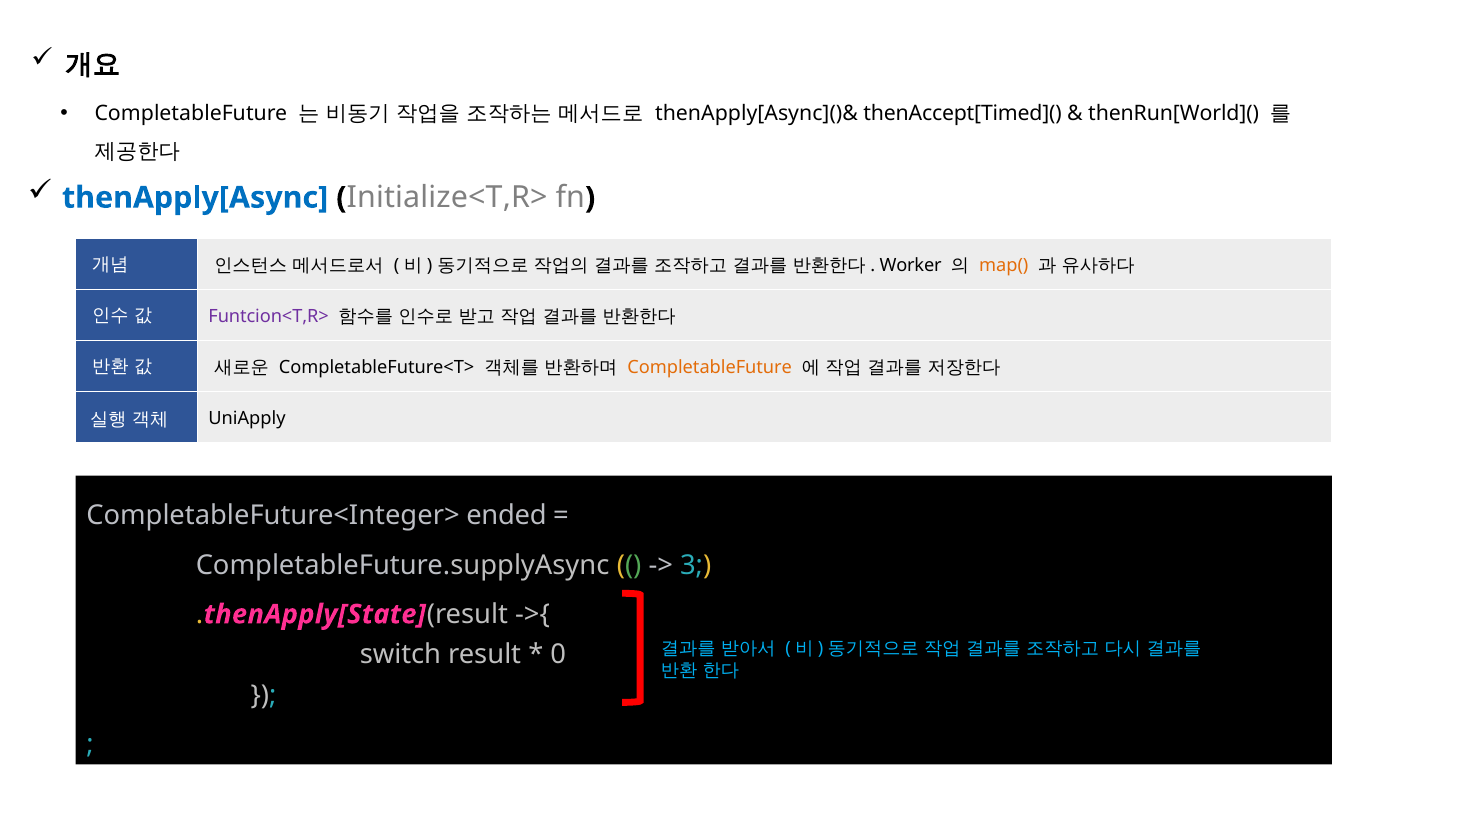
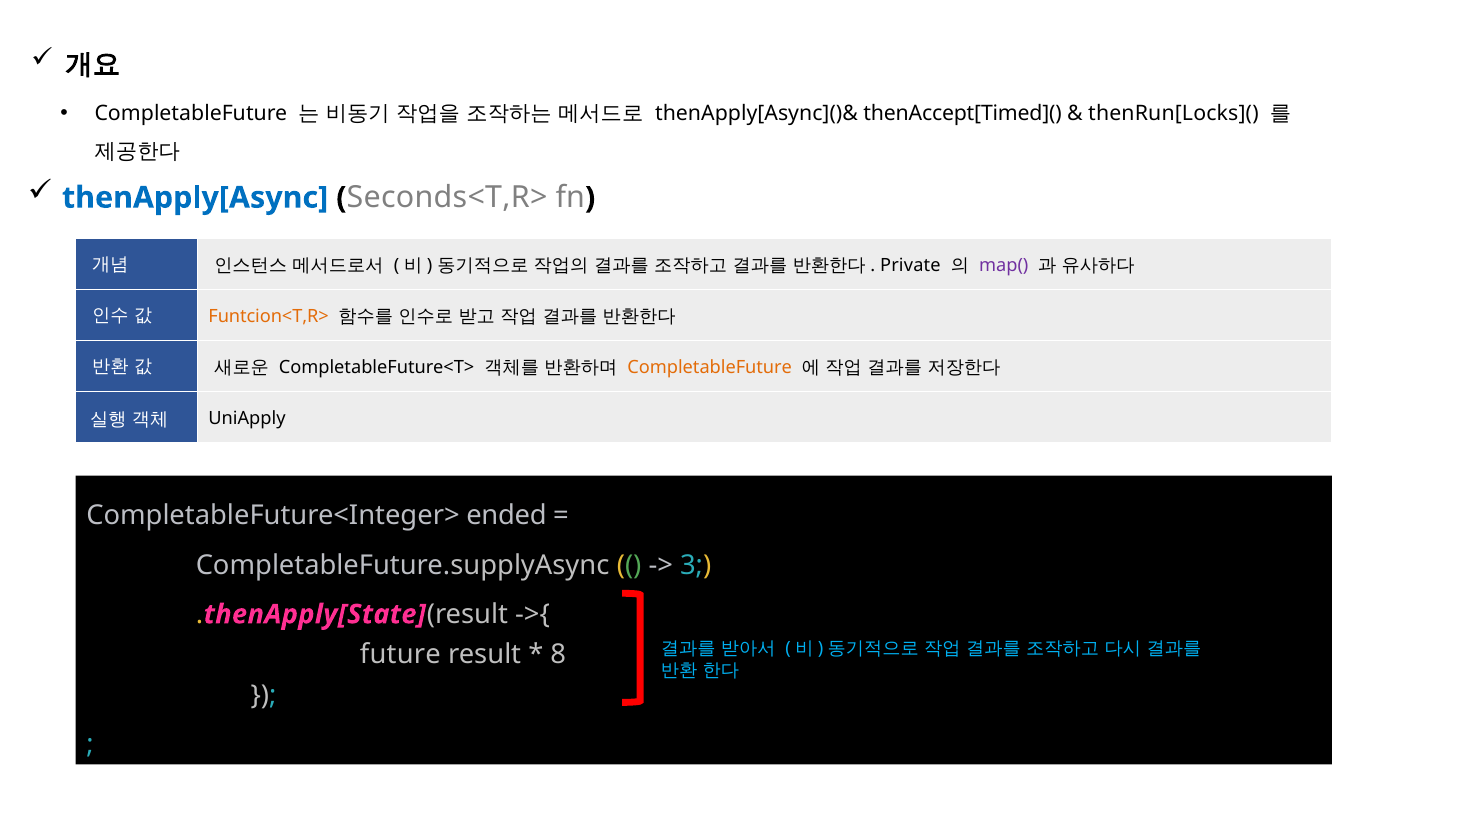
thenRun[World](: thenRun[World]( -> thenRun[Locks](
Initialize<T,R>: Initialize<T,R> -> Seconds<T,R>
Worker: Worker -> Private
map( colour: orange -> purple
Funtcion<T,R> colour: purple -> orange
switch: switch -> future
0: 0 -> 8
